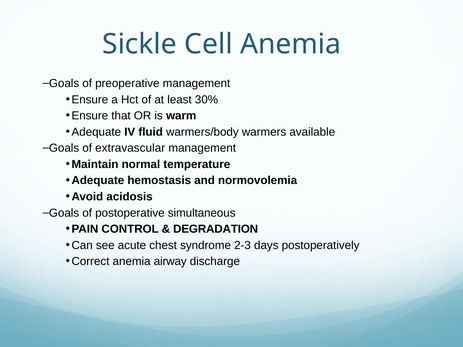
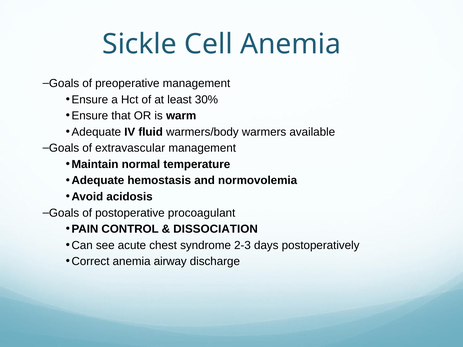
simultaneous: simultaneous -> procoagulant
DEGRADATION: DEGRADATION -> DISSOCIATION
